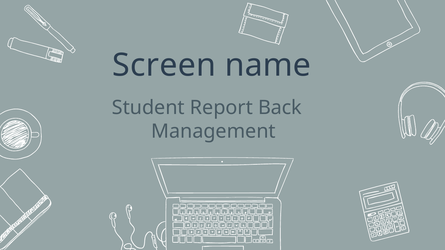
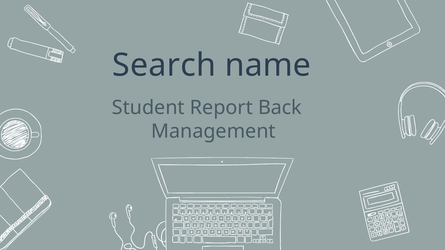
Screen: Screen -> Search
